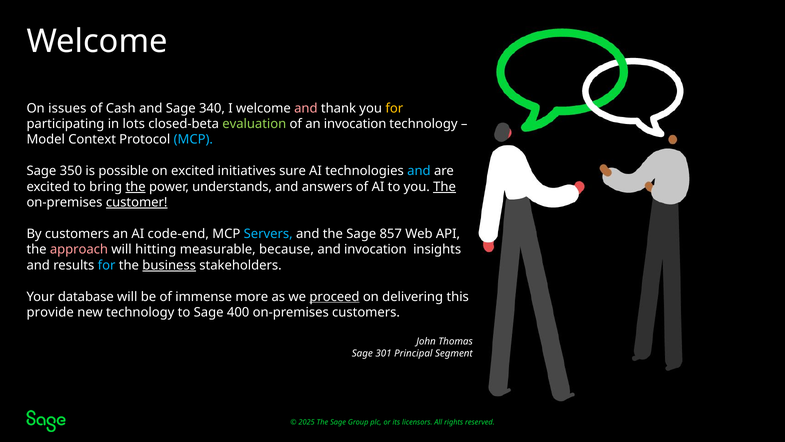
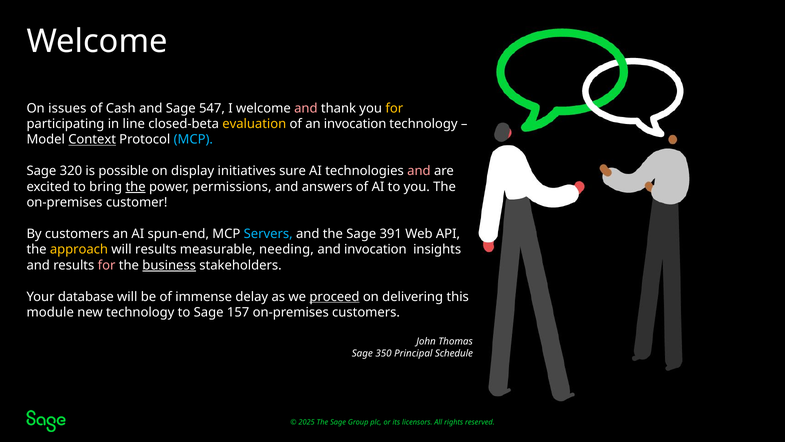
340: 340 -> 547
lots: lots -> line
evaluation colour: light green -> yellow
Context underline: none -> present
350: 350 -> 320
on excited: excited -> display
and at (419, 171) colour: light blue -> pink
understands: understands -> permissions
The at (445, 187) underline: present -> none
customer underline: present -> none
code-end: code-end -> spun-end
857: 857 -> 391
approach colour: pink -> yellow
will hitting: hitting -> results
because: because -> needing
for at (107, 265) colour: light blue -> pink
more: more -> delay
provide: provide -> module
400: 400 -> 157
301: 301 -> 350
Segment: Segment -> Schedule
